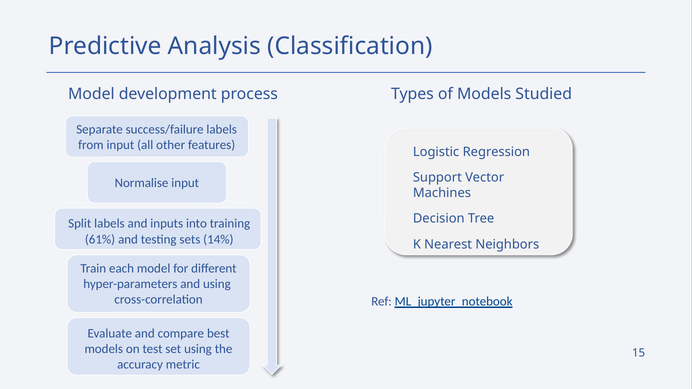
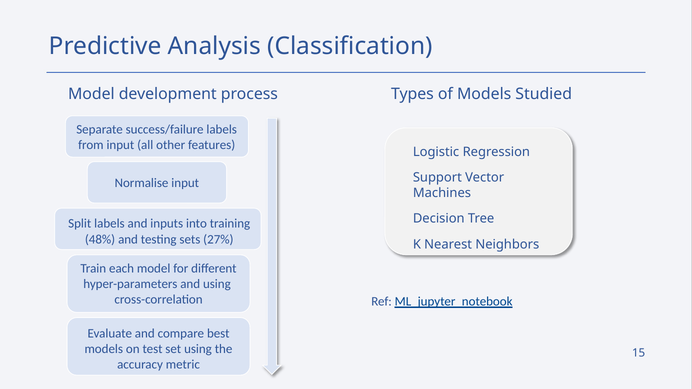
61%: 61% -> 48%
14%: 14% -> 27%
